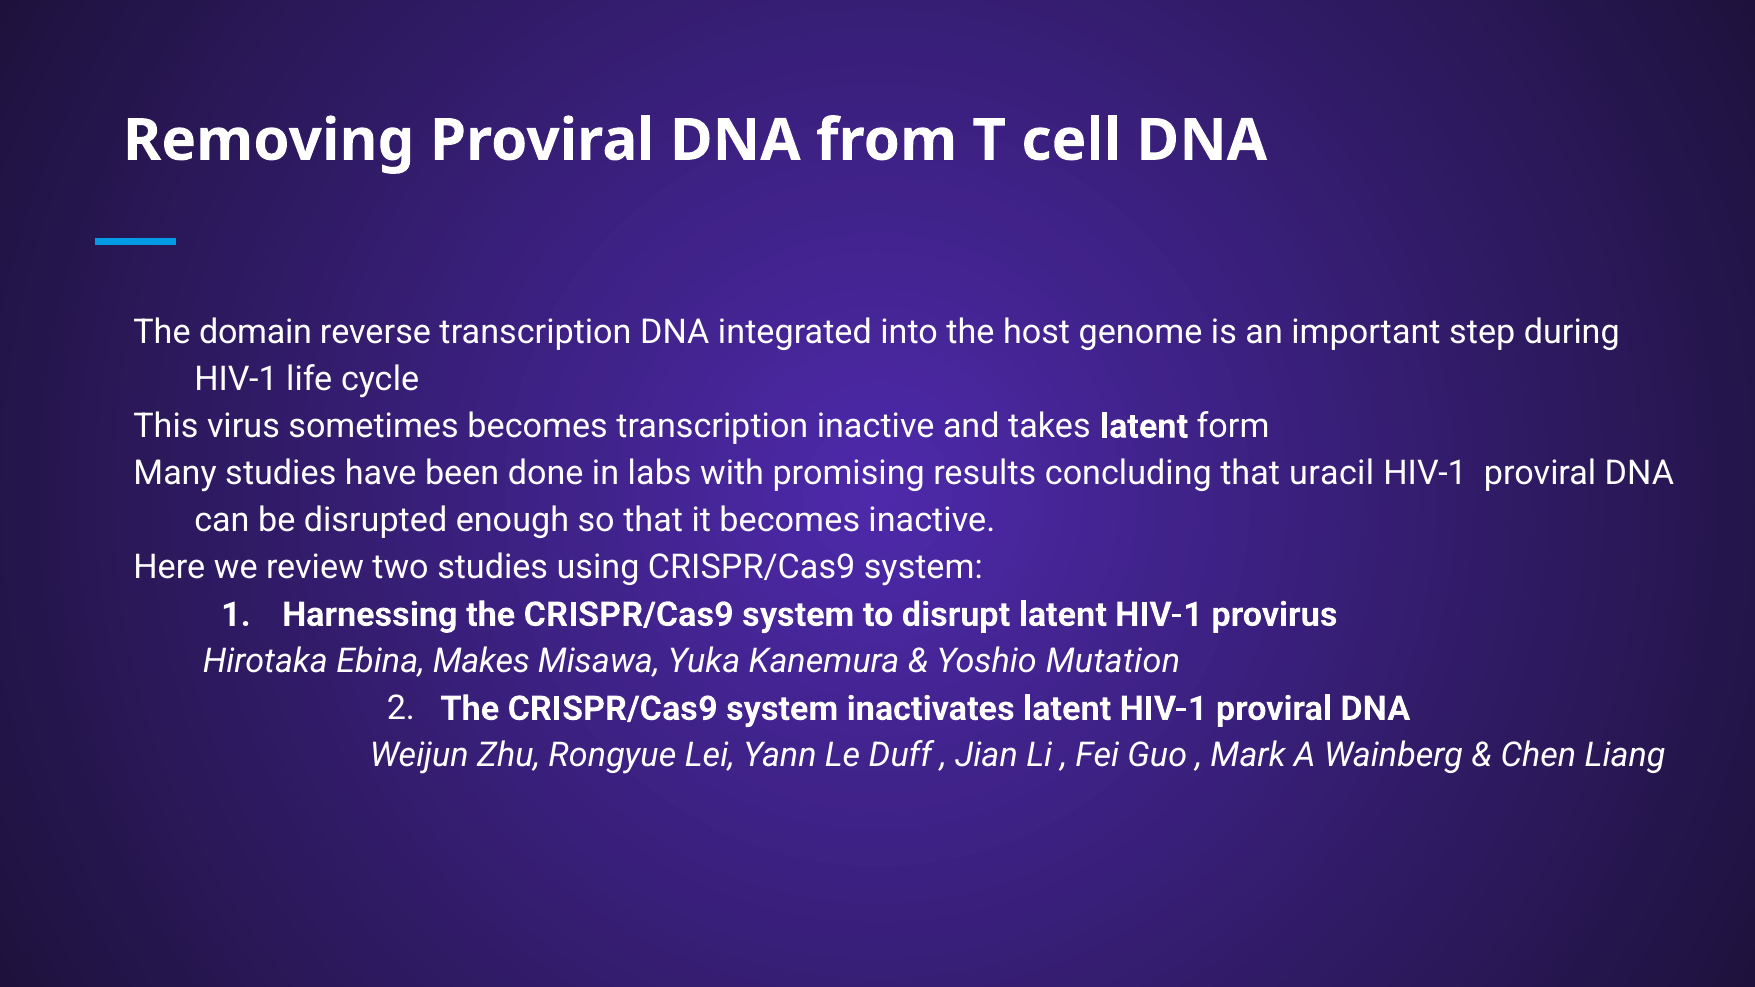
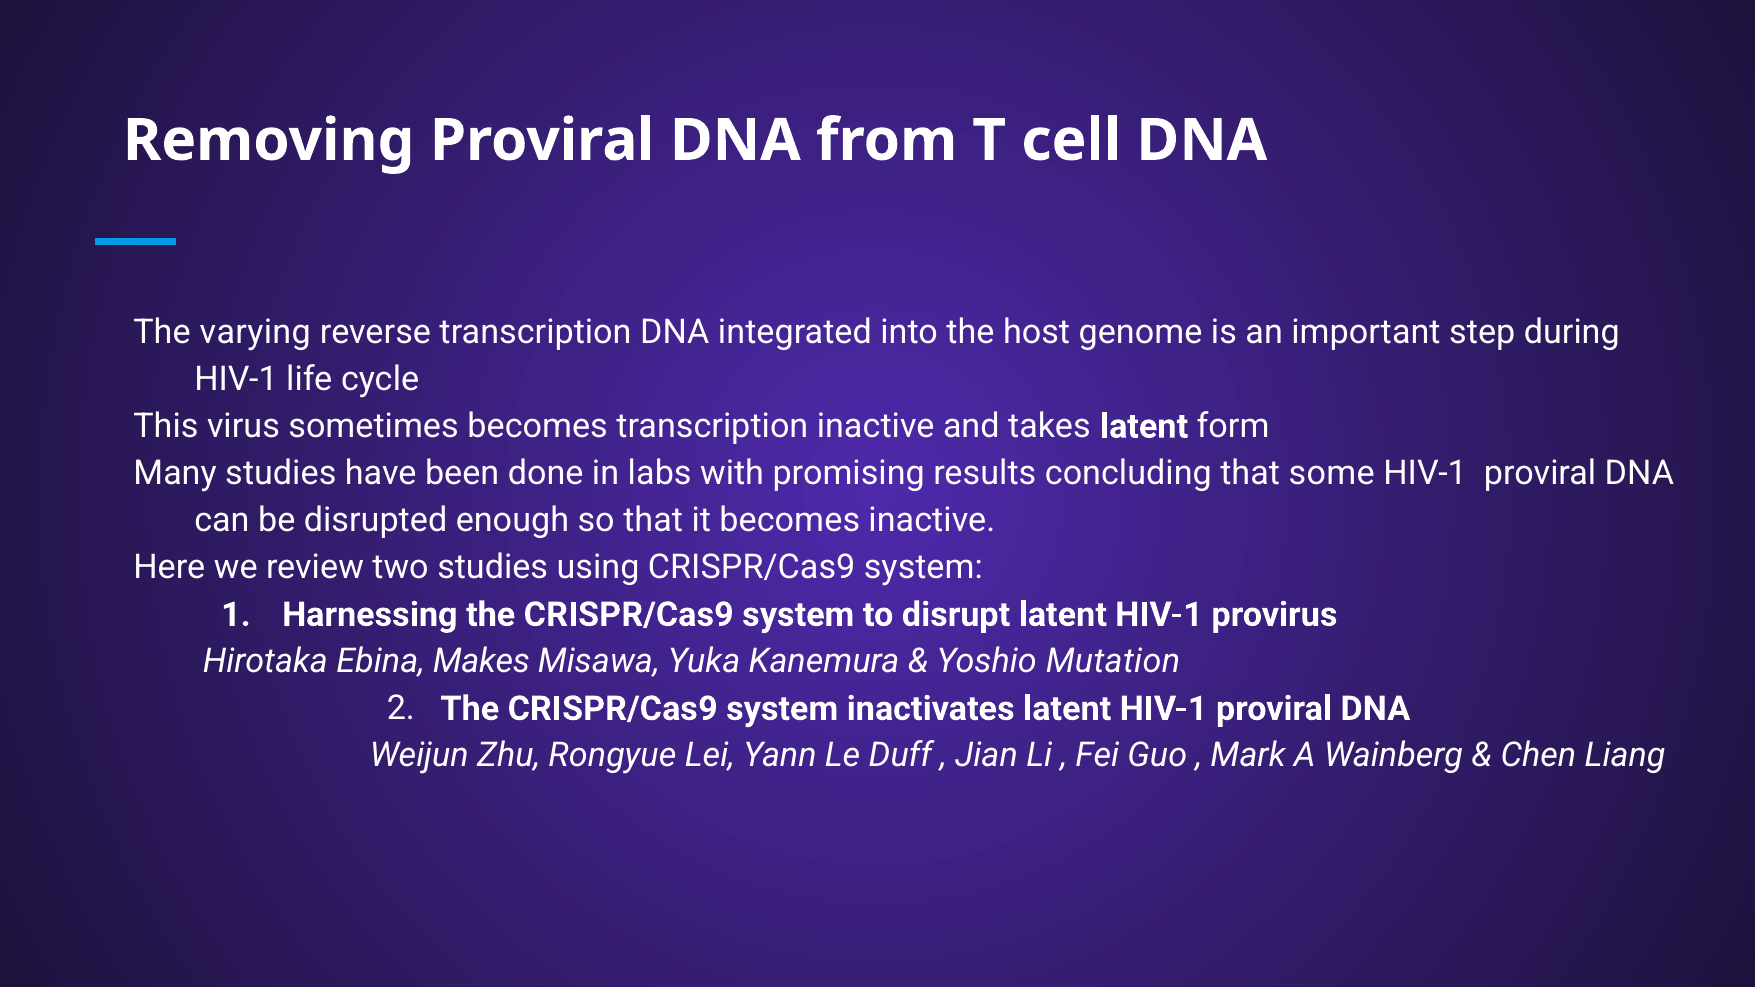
domain: domain -> varying
uracil: uracil -> some
